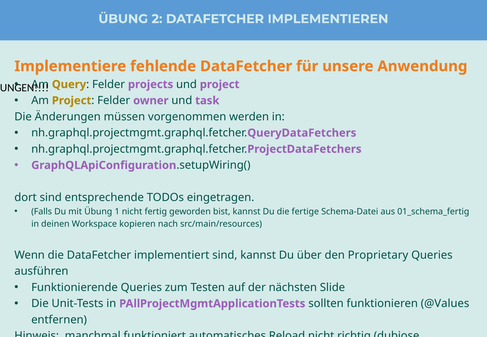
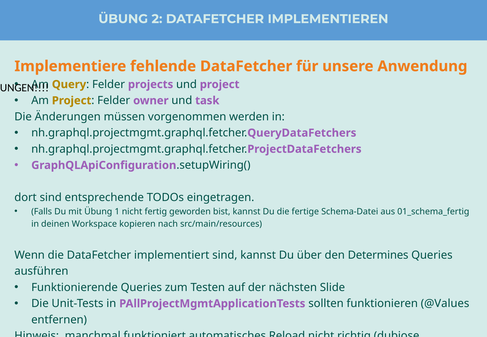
Proprietary: Proprietary -> Determines
